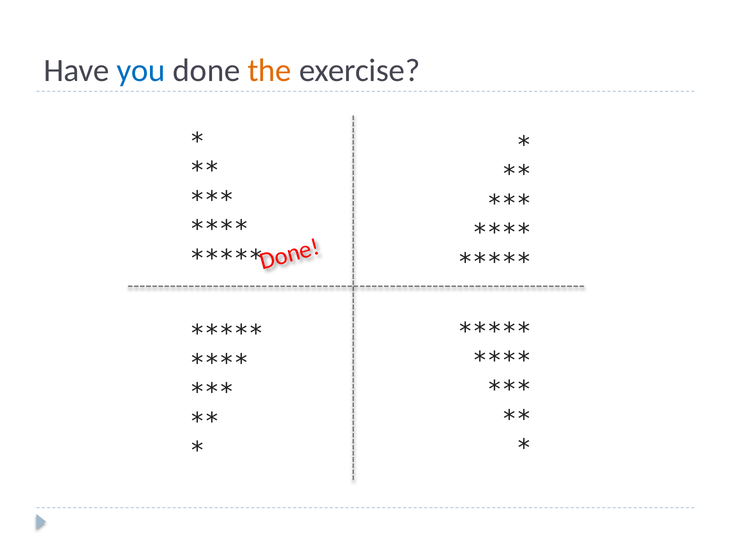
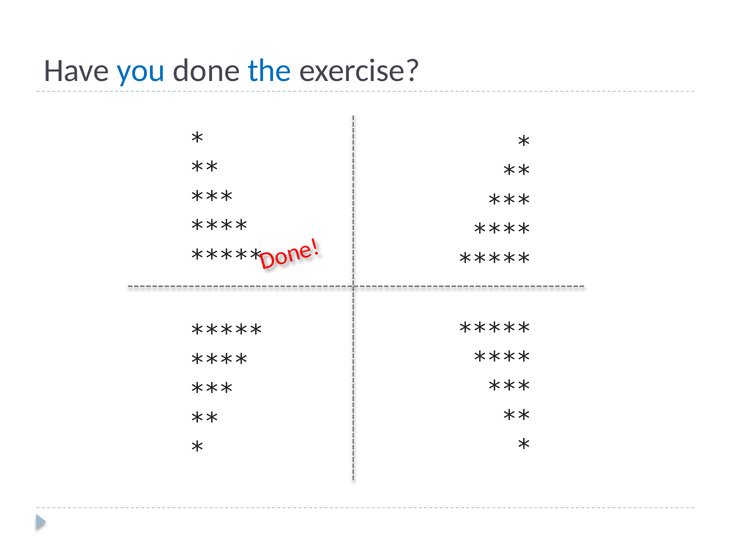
the colour: orange -> blue
